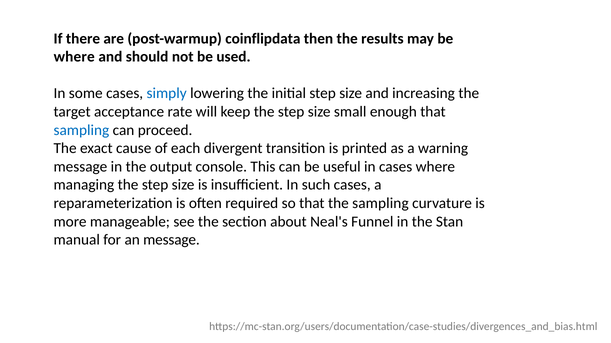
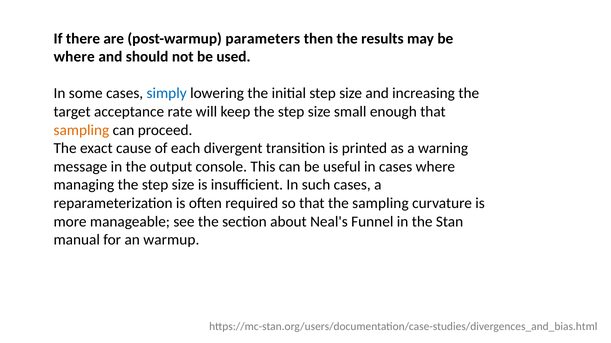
coinflipdata: coinflipdata -> parameters
sampling at (81, 130) colour: blue -> orange
an message: message -> warmup
